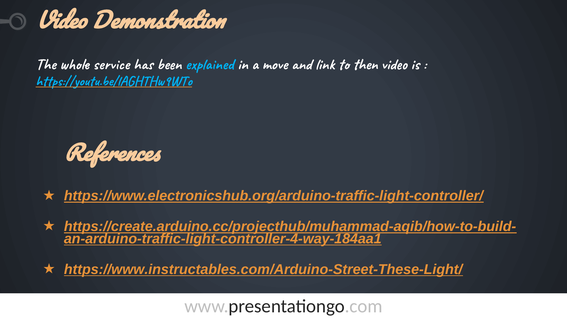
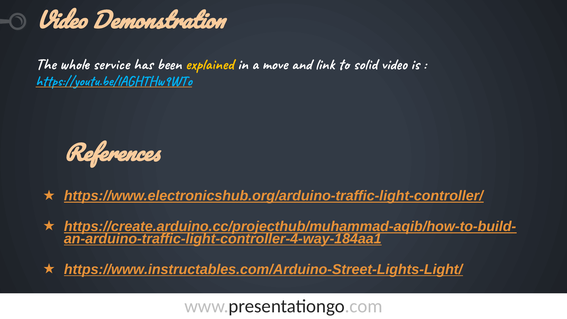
explained colour: light blue -> yellow
then: then -> solid
https://www.instructables.com/Arduino-Street-These-Light/: https://www.instructables.com/Arduino-Street-These-Light/ -> https://www.instructables.com/Arduino-Street-Lights-Light/
